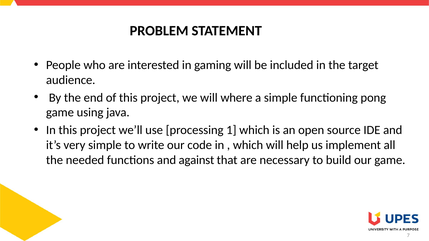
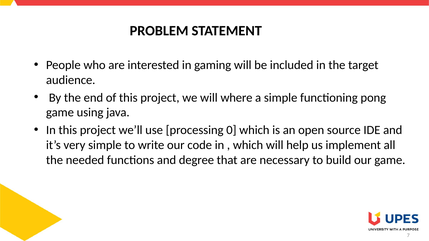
1: 1 -> 0
against: against -> degree
